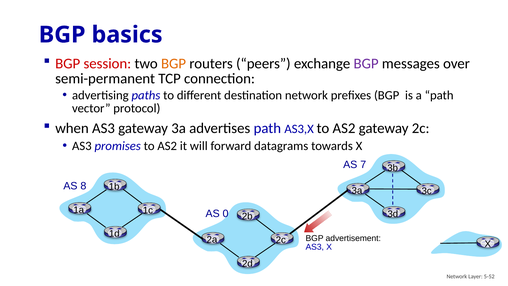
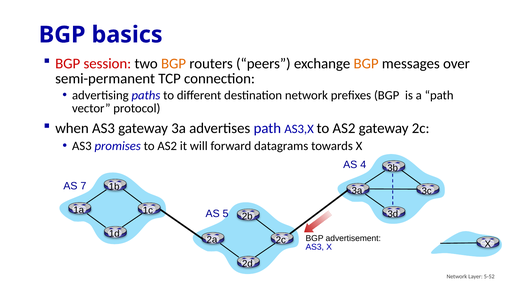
BGP at (366, 64) colour: purple -> orange
7: 7 -> 4
8: 8 -> 7
0: 0 -> 5
